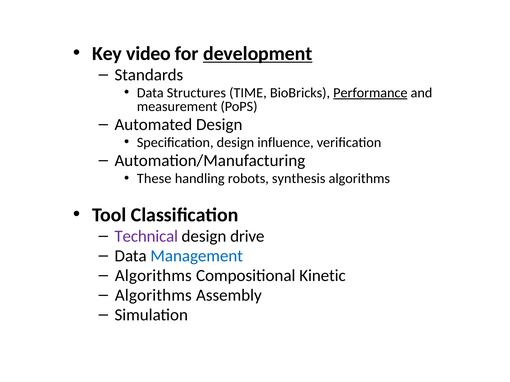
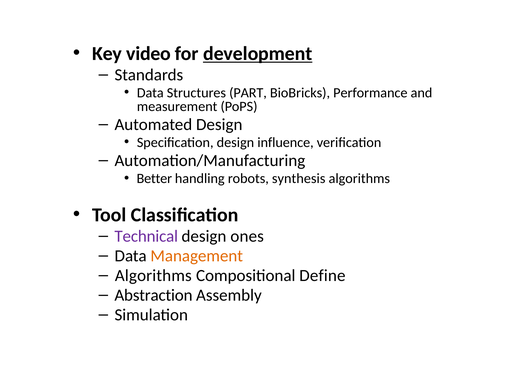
TIME: TIME -> PART
Performance underline: present -> none
These: These -> Better
drive: drive -> ones
Management colour: blue -> orange
Kinetic: Kinetic -> Define
Algorithms at (153, 296): Algorithms -> Abstraction
